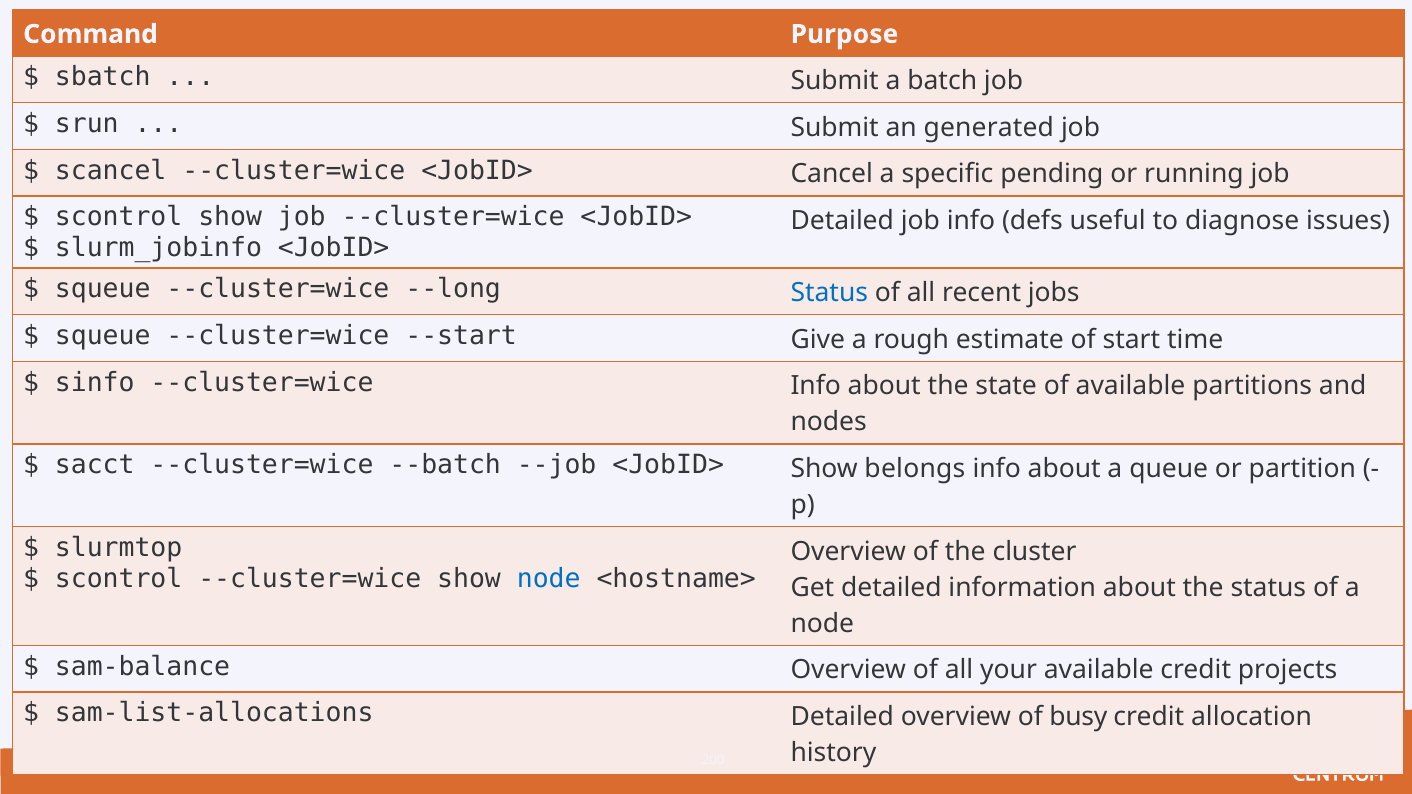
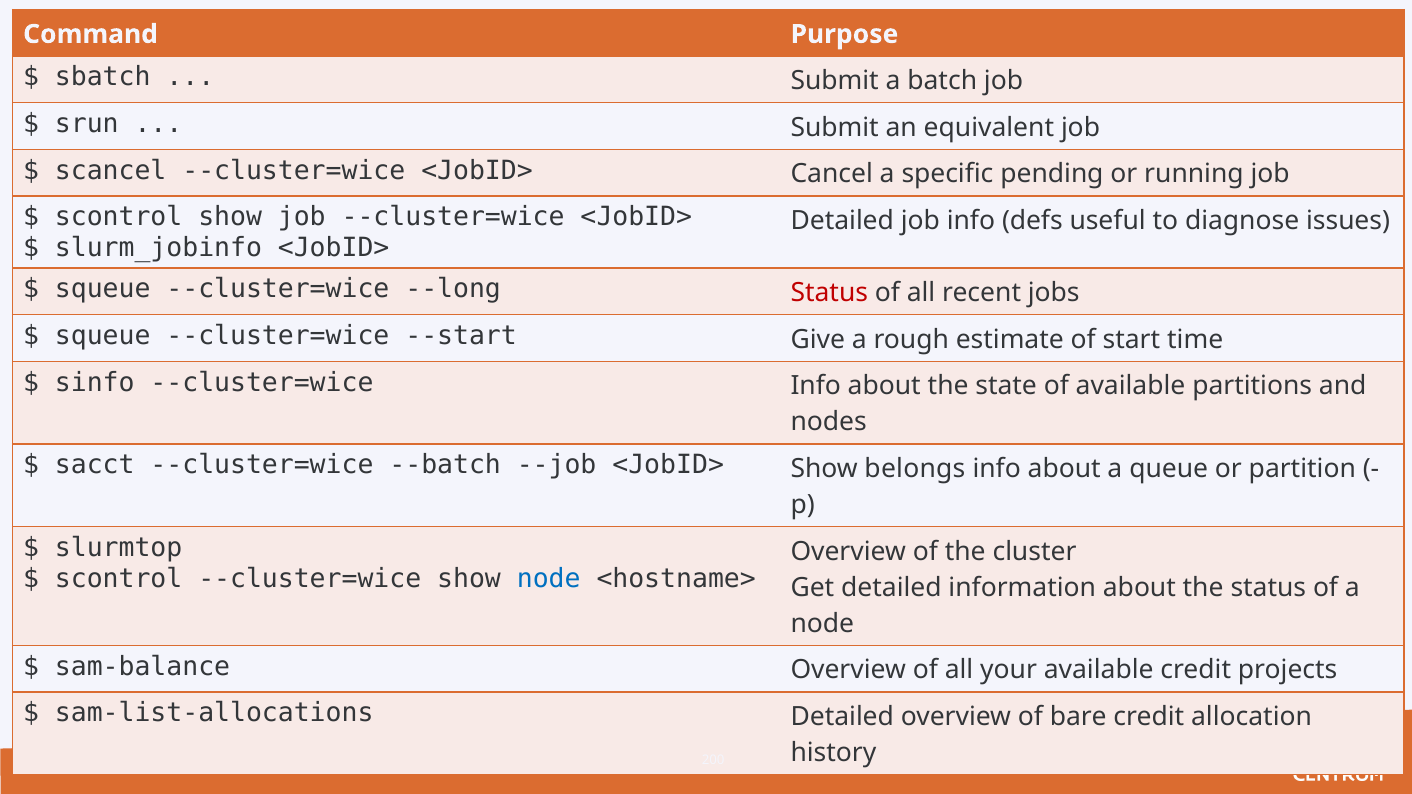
generated: generated -> equivalent
Status at (829, 293) colour: blue -> red
busy: busy -> bare
